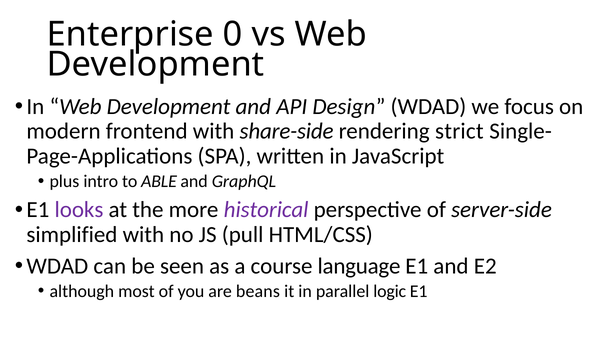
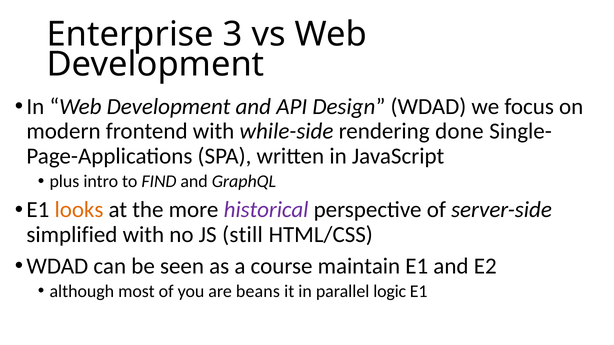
0: 0 -> 3
share-side: share-side -> while-side
strict: strict -> done
ABLE: ABLE -> FIND
looks colour: purple -> orange
pull: pull -> still
language: language -> maintain
